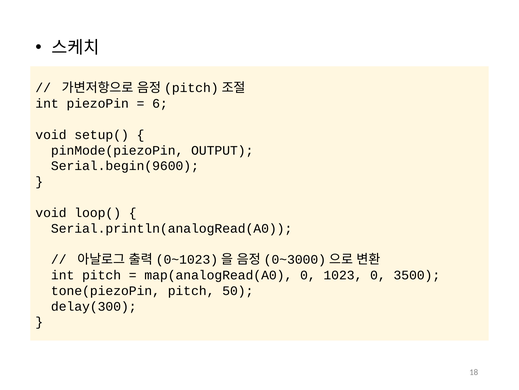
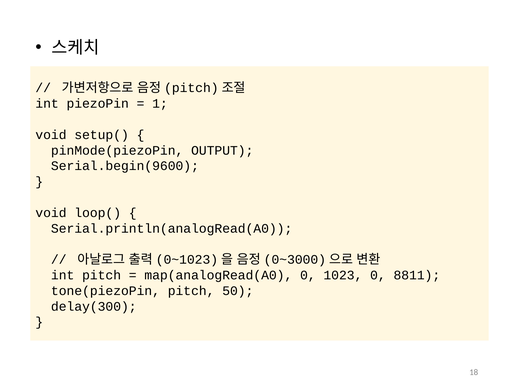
6: 6 -> 1
3500: 3500 -> 8811
